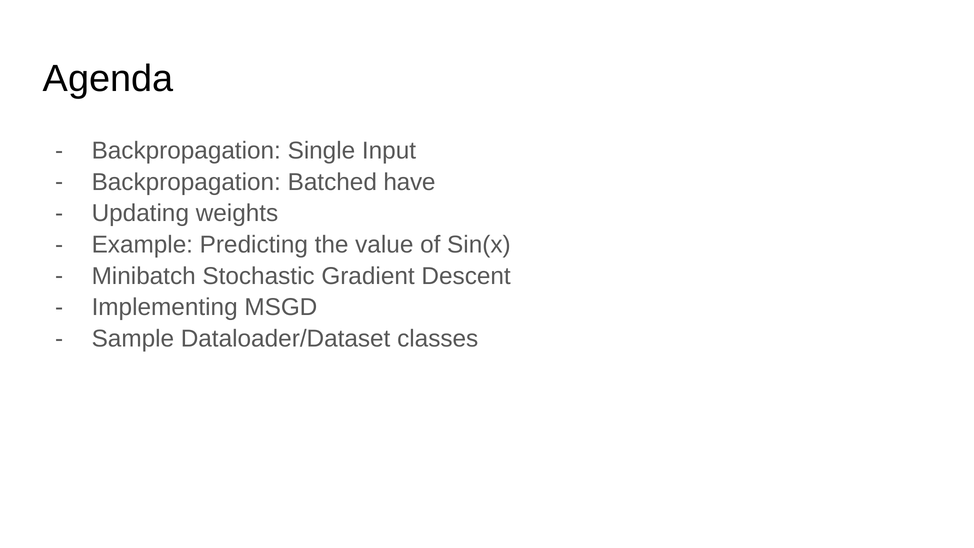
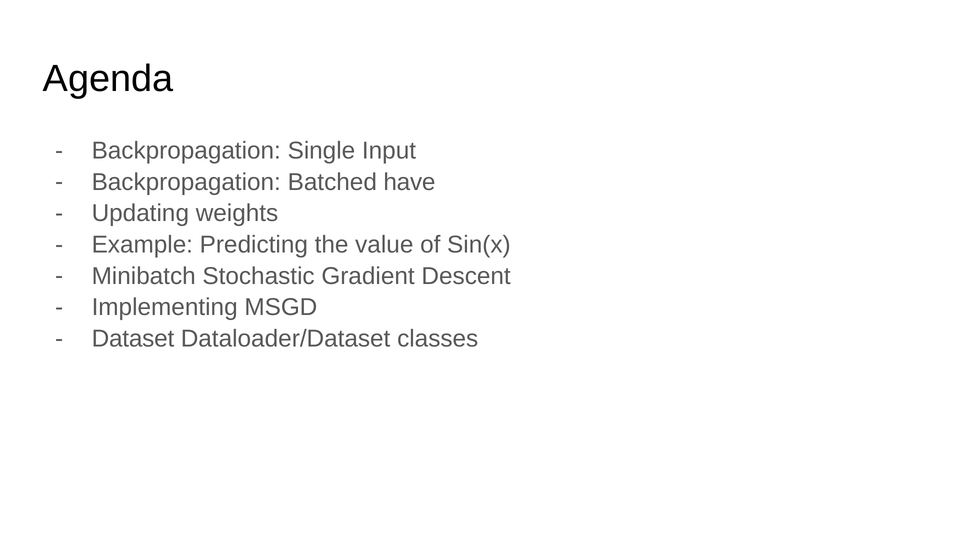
Sample: Sample -> Dataset
